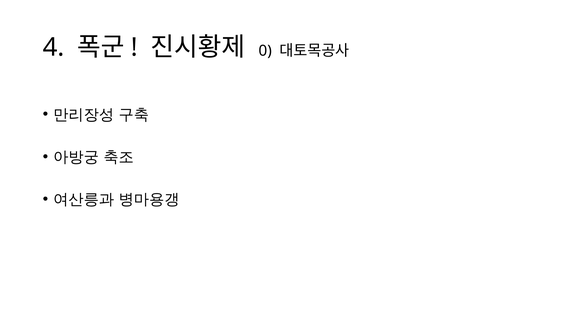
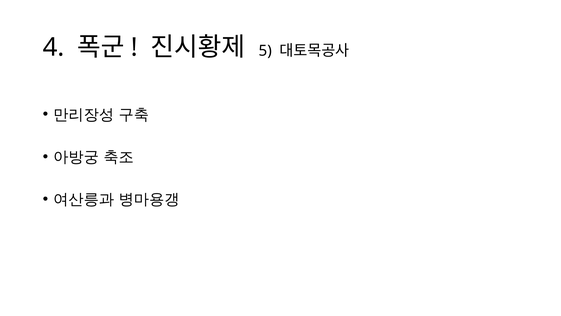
0: 0 -> 5
